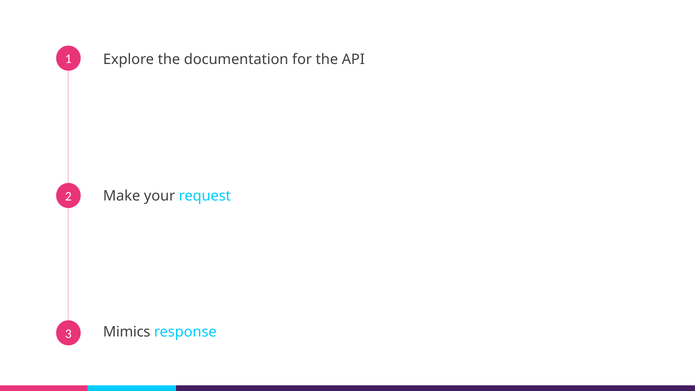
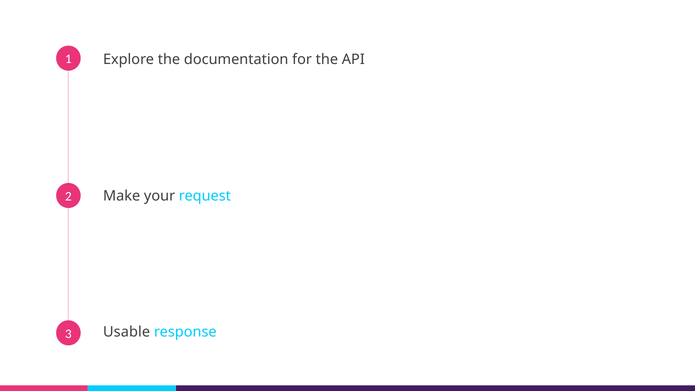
Mimics: Mimics -> Usable
